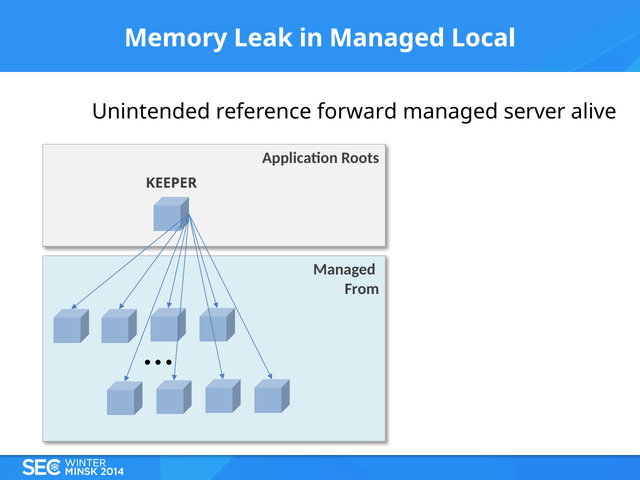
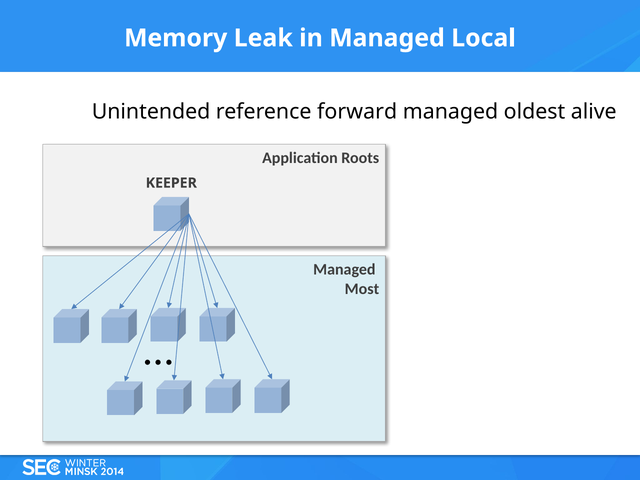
server: server -> oldest
From: From -> Most
